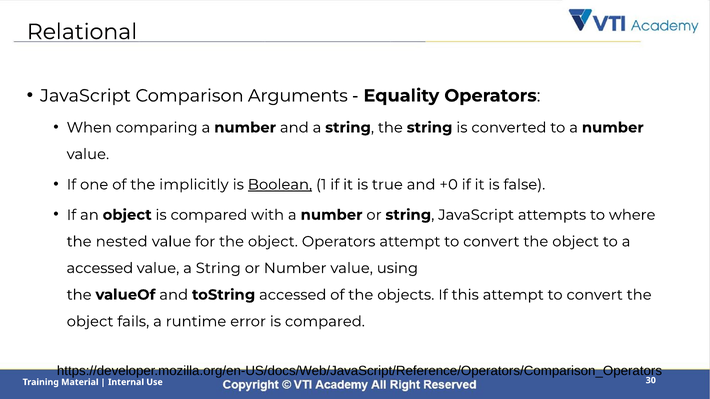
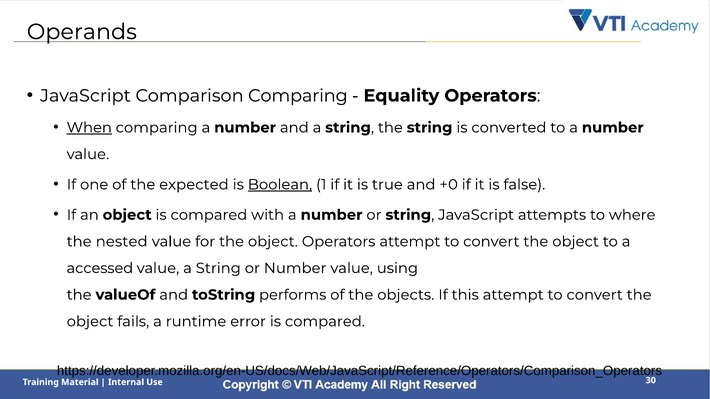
Relational: Relational -> Operands
Comparison Arguments: Arguments -> Comparing
When underline: none -> present
implicitly: implicitly -> expected
toString accessed: accessed -> performs
